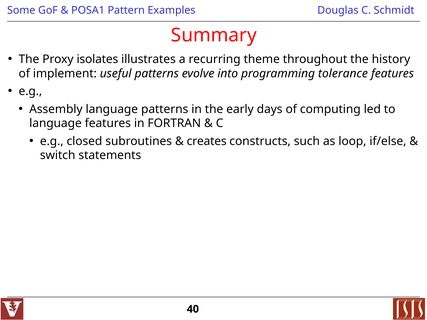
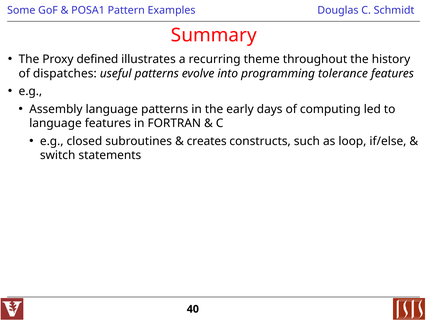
isolates: isolates -> defined
implement: implement -> dispatches
